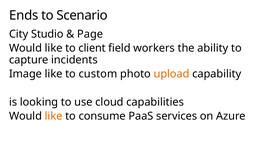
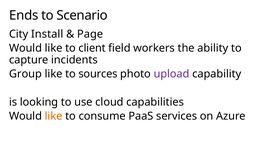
Studio: Studio -> Install
Image: Image -> Group
custom: custom -> sources
upload colour: orange -> purple
